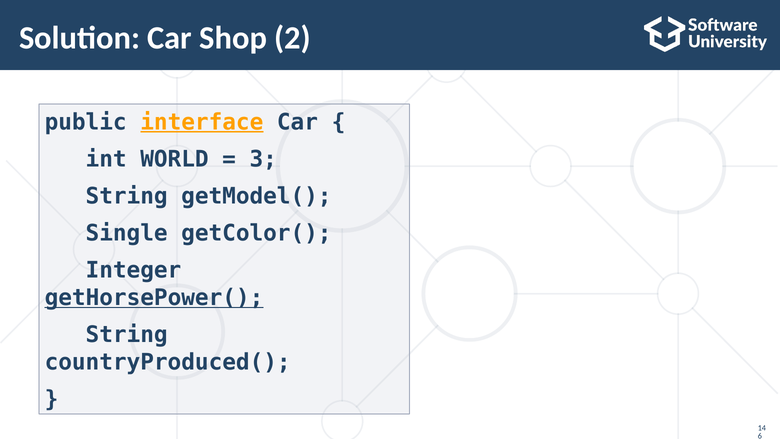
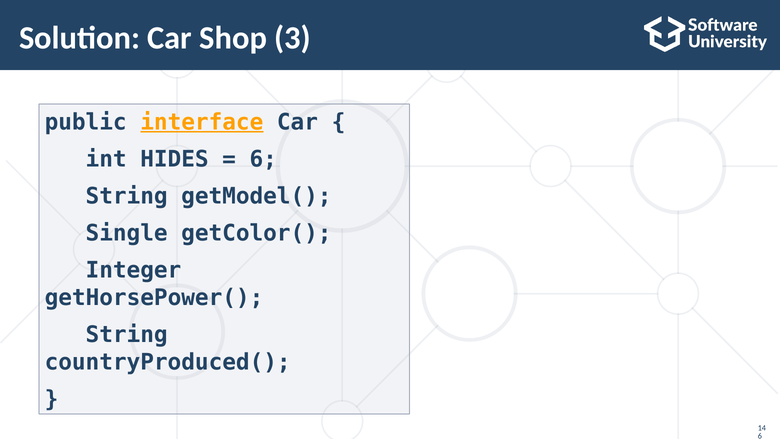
2: 2 -> 3
WORLD: WORLD -> HIDES
3 at (263, 159): 3 -> 6
getHorsePower( underline: present -> none
